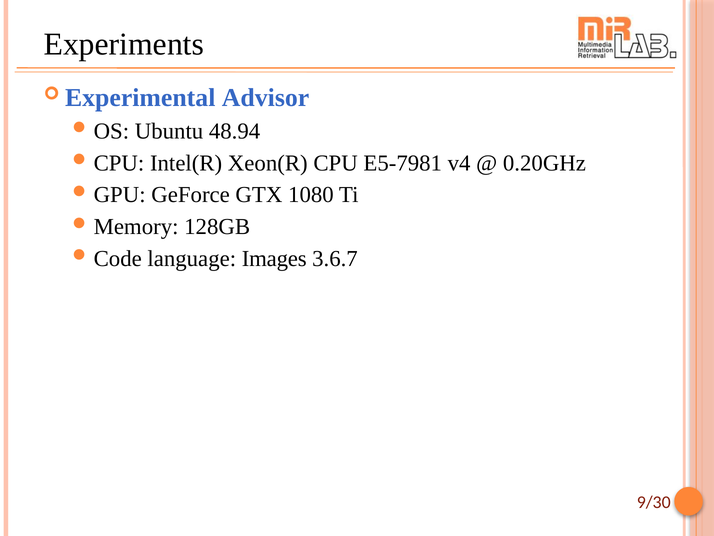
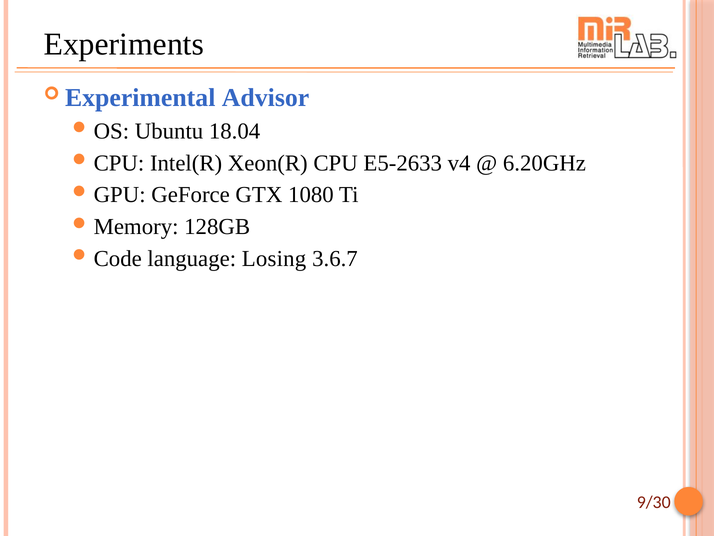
48.94: 48.94 -> 18.04
E5-7981: E5-7981 -> E5-2633
0.20GHz: 0.20GHz -> 6.20GHz
Images: Images -> Losing
